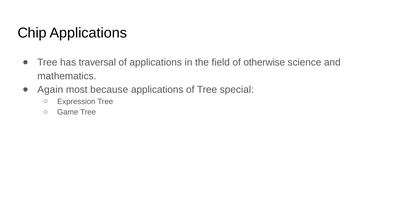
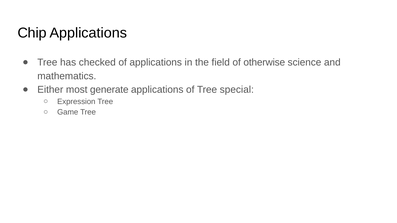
traversal: traversal -> checked
Again: Again -> Either
because: because -> generate
